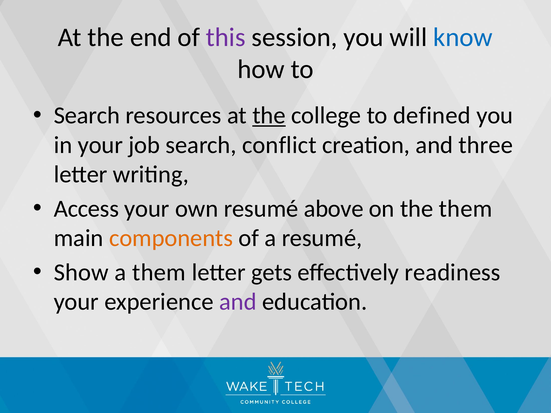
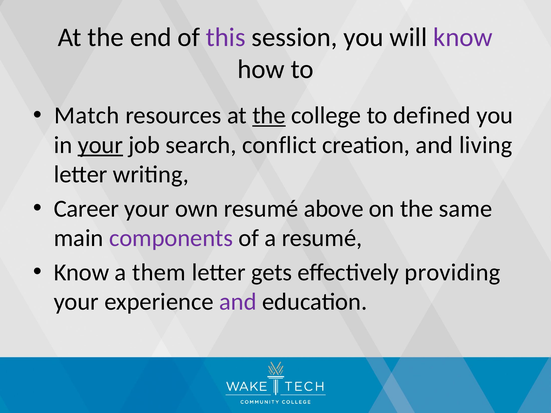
know at (463, 37) colour: blue -> purple
Search at (87, 116): Search -> Match
your at (100, 145) underline: none -> present
three: three -> living
Access: Access -> Career
the them: them -> same
components colour: orange -> purple
Show at (81, 272): Show -> Know
readiness: readiness -> providing
